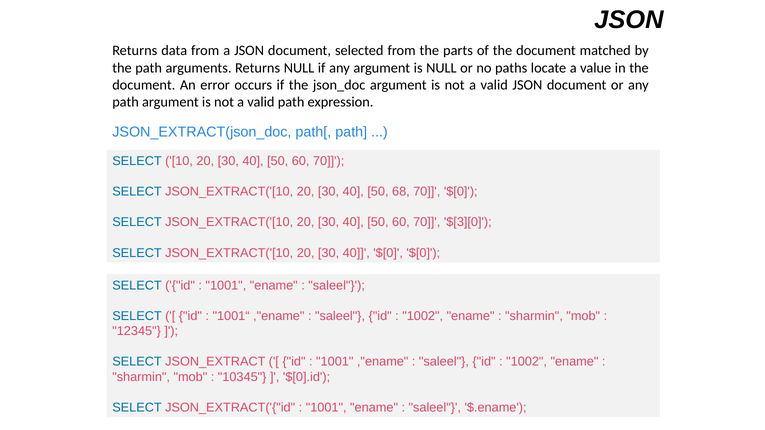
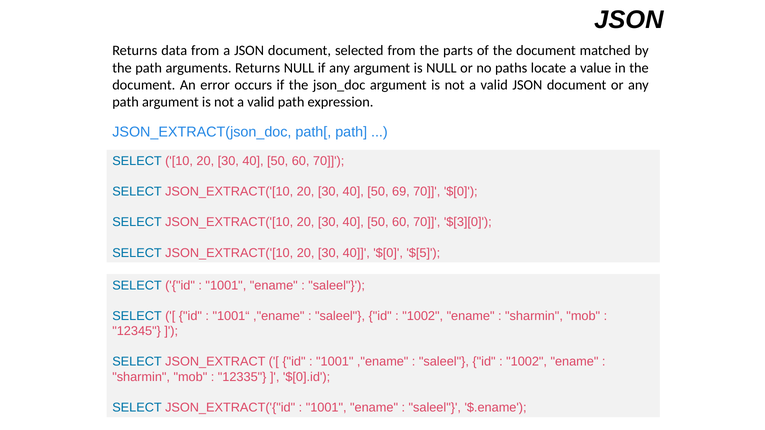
68: 68 -> 69
$[0 $[0: $[0 -> $[5
10345: 10345 -> 12335
